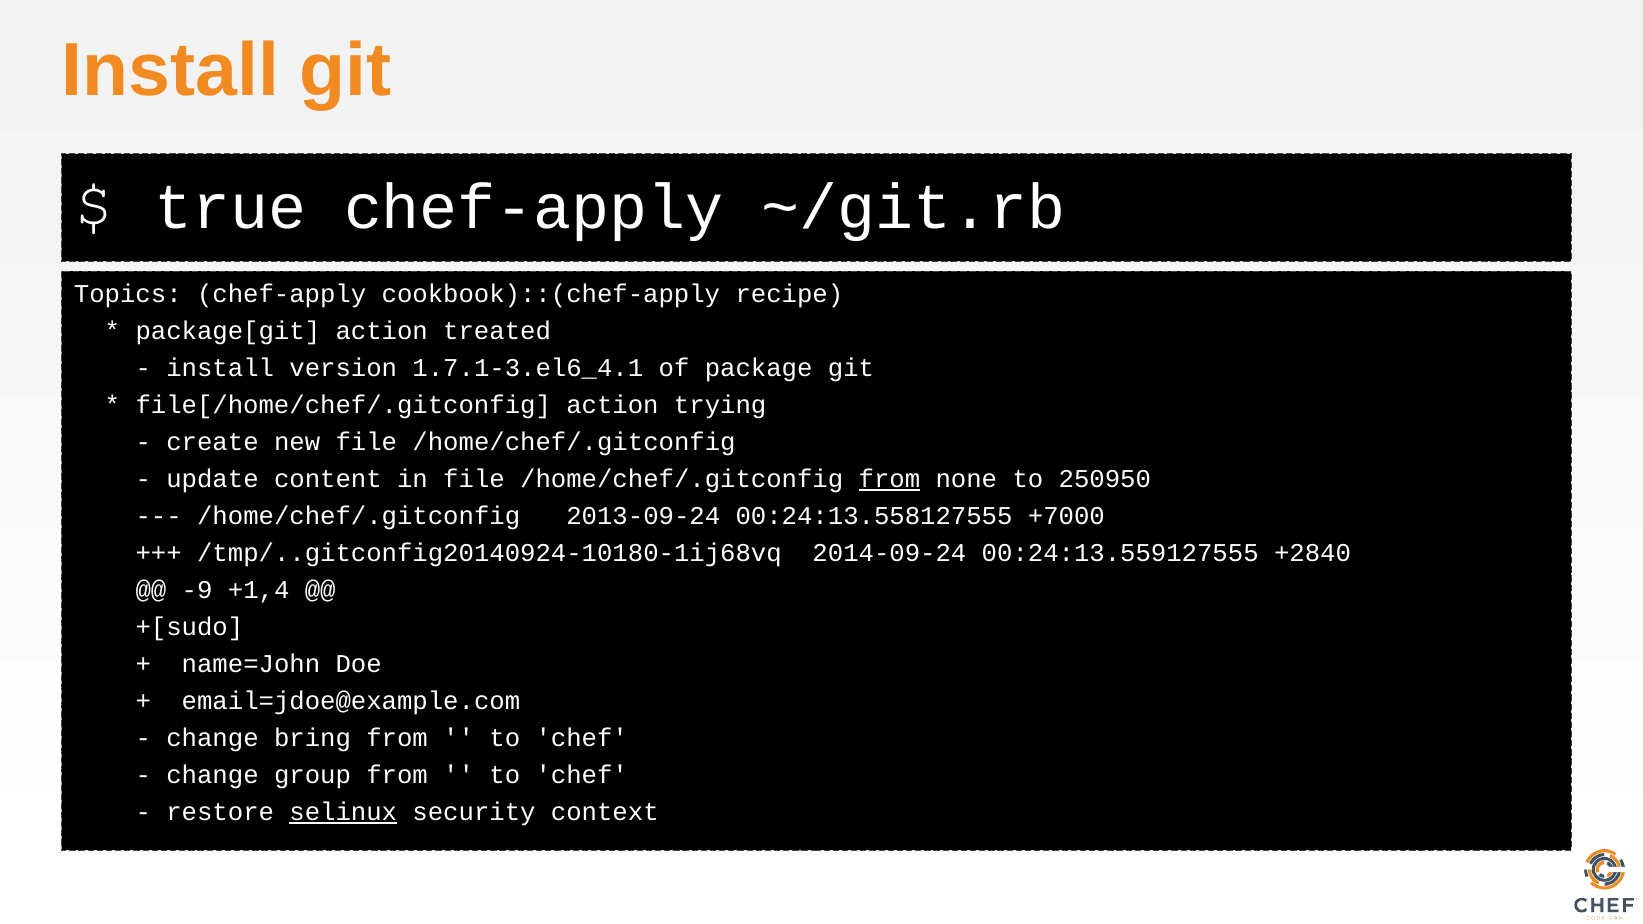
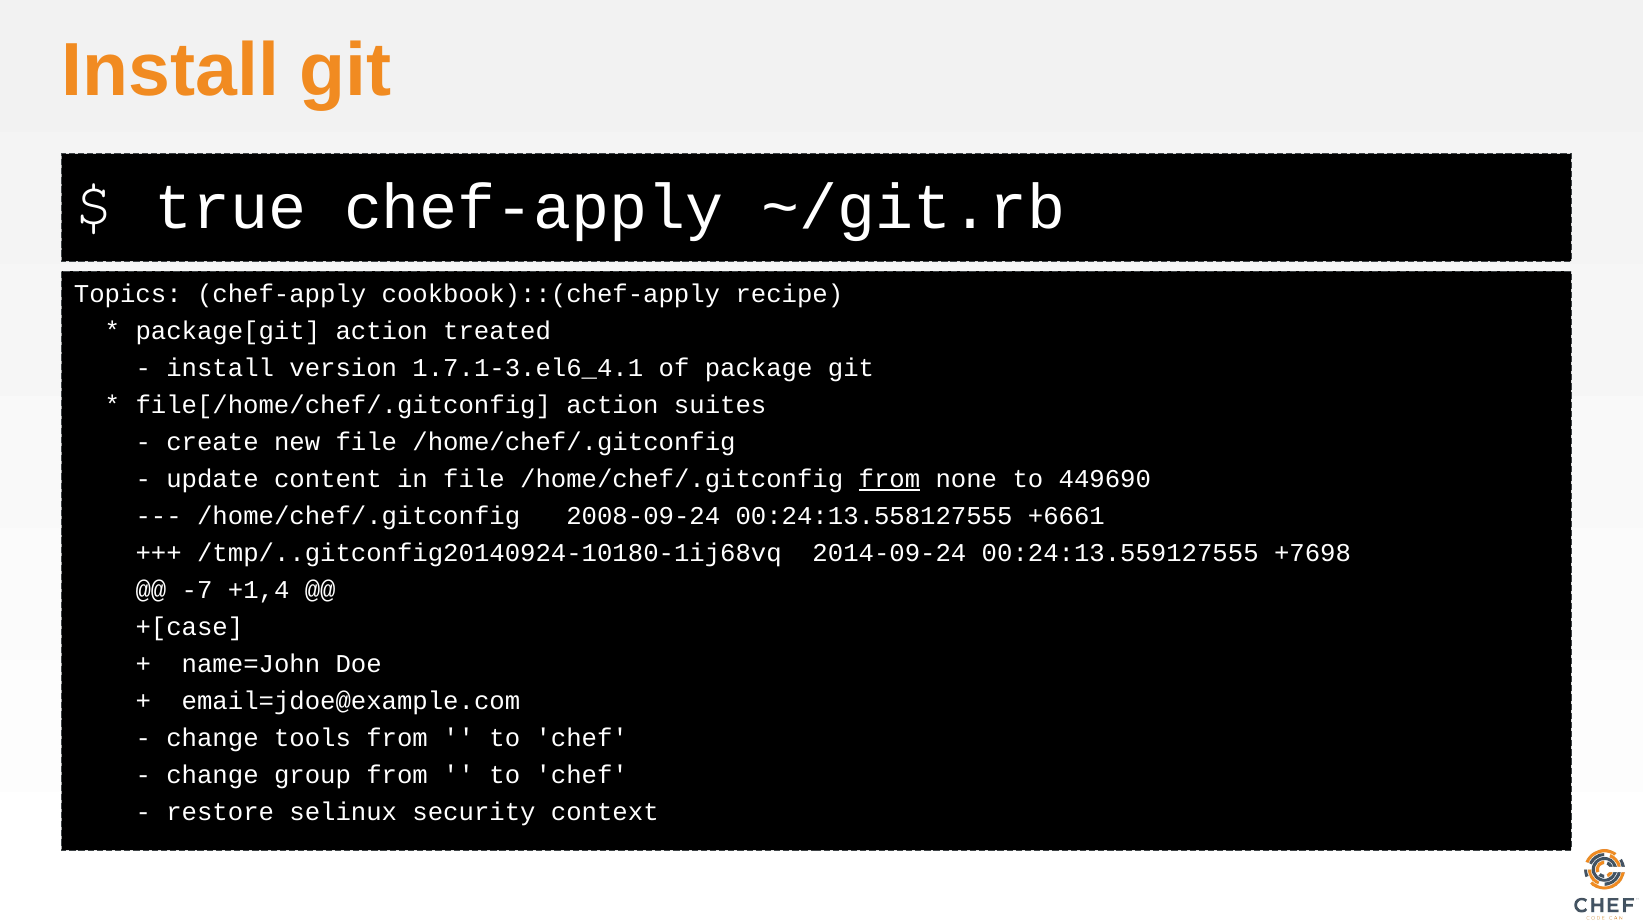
trying: trying -> suites
250950: 250950 -> 449690
2013-09-24: 2013-09-24 -> 2008-09-24
+7000: +7000 -> +6661
+2840: +2840 -> +7698
-9: -9 -> -7
+[sudo: +[sudo -> +[case
bring: bring -> tools
selinux underline: present -> none
